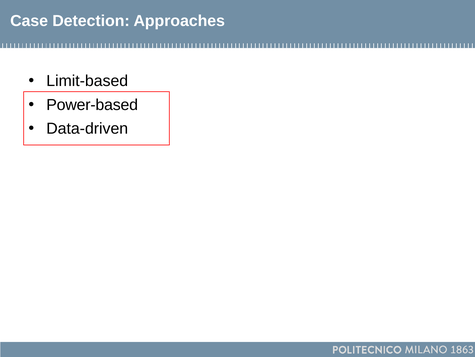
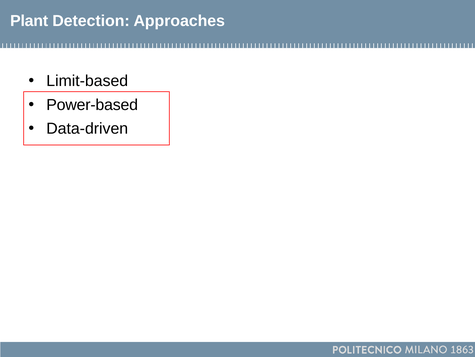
Case: Case -> Plant
